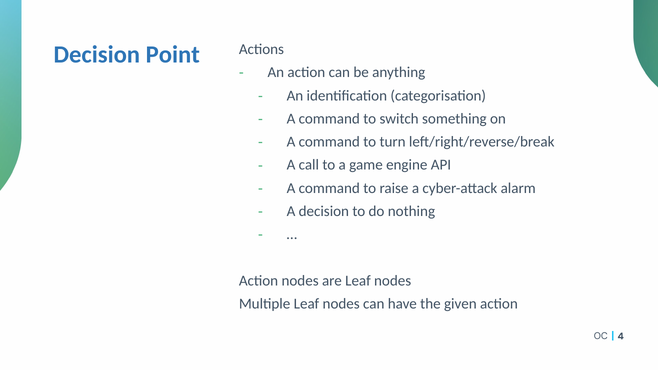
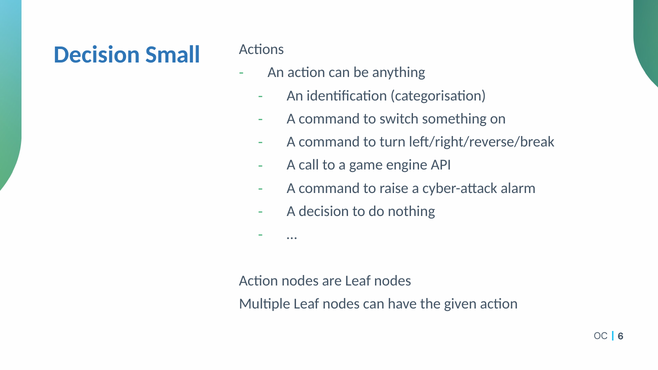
Point: Point -> Small
4: 4 -> 6
